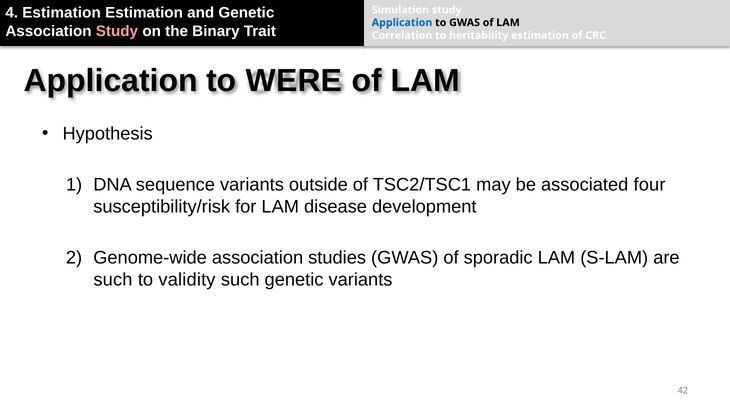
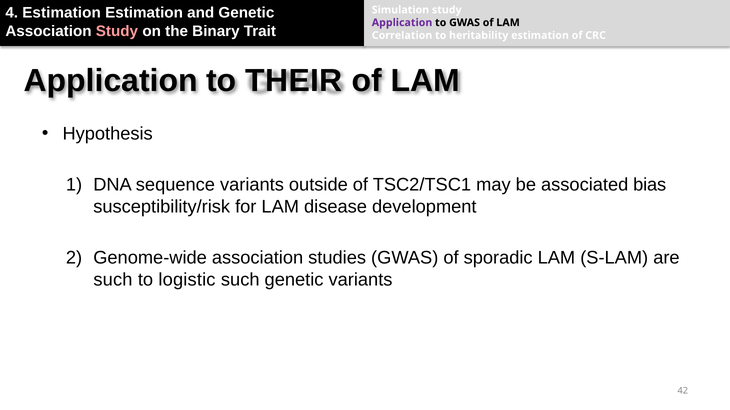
Application at (402, 23) colour: blue -> purple
WERE: WERE -> THEIR
four: four -> bias
validity: validity -> logistic
